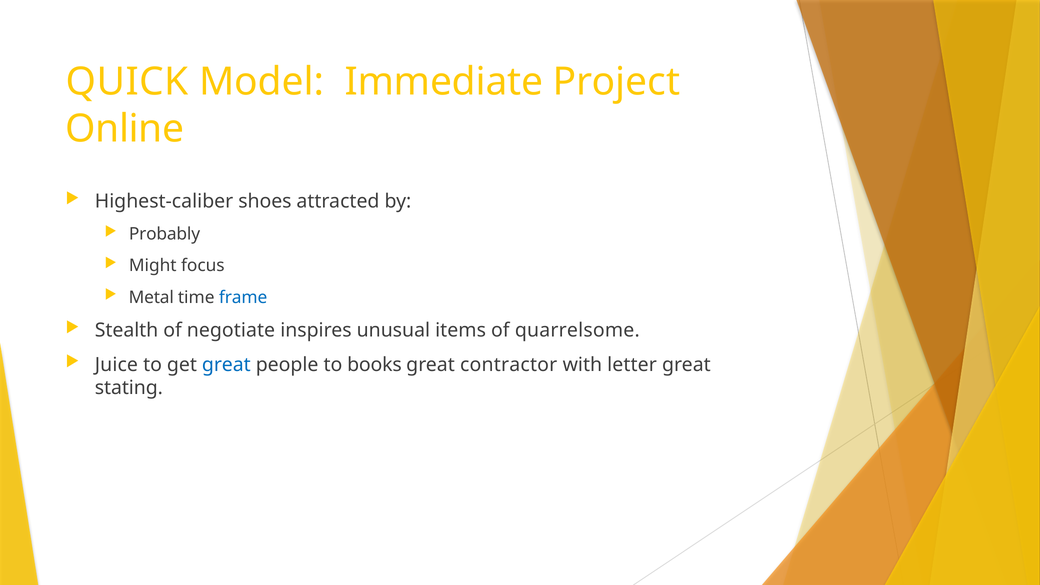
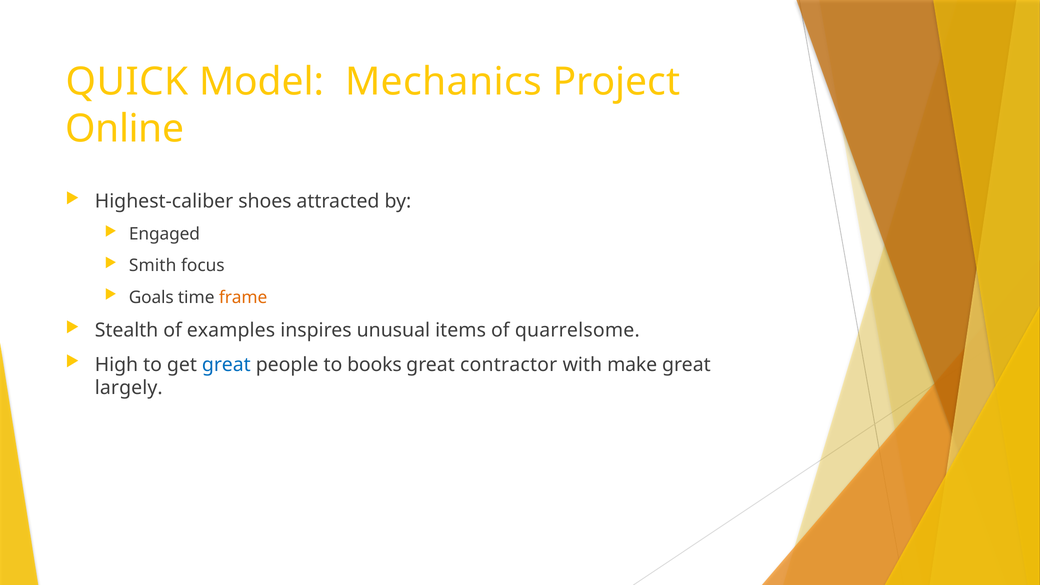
Immediate: Immediate -> Mechanics
Probably: Probably -> Engaged
Might: Might -> Smith
Metal: Metal -> Goals
frame colour: blue -> orange
negotiate: negotiate -> examples
Juice: Juice -> High
letter: letter -> make
stating: stating -> largely
